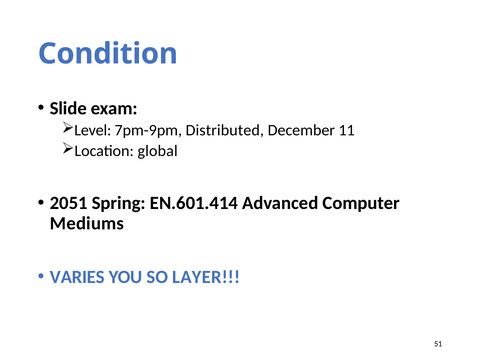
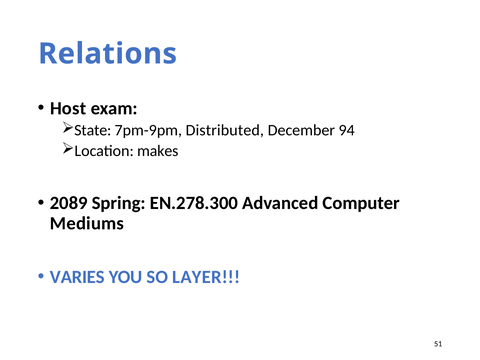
Condition: Condition -> Relations
Slide: Slide -> Host
Level: Level -> State
11: 11 -> 94
global: global -> makes
2051: 2051 -> 2089
EN.601.414: EN.601.414 -> EN.278.300
